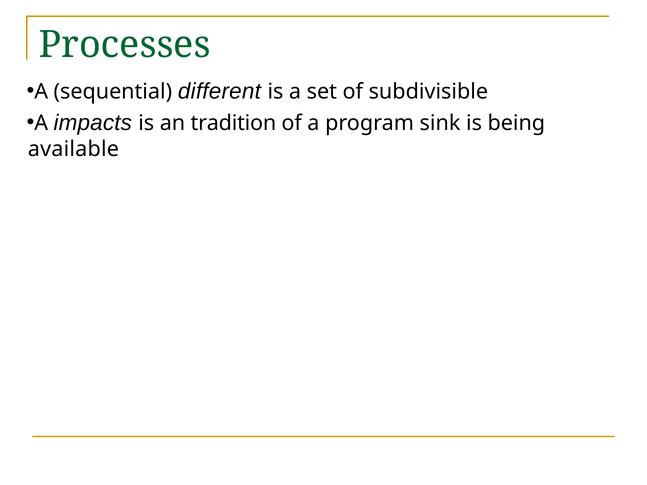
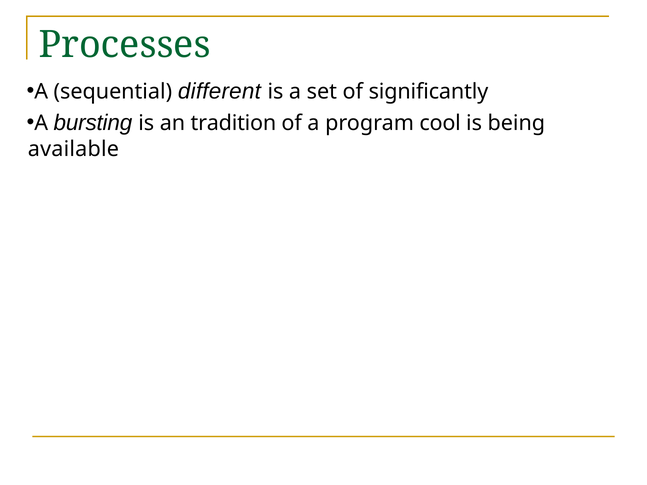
subdivisible: subdivisible -> significantly
impacts: impacts -> bursting
sink: sink -> cool
